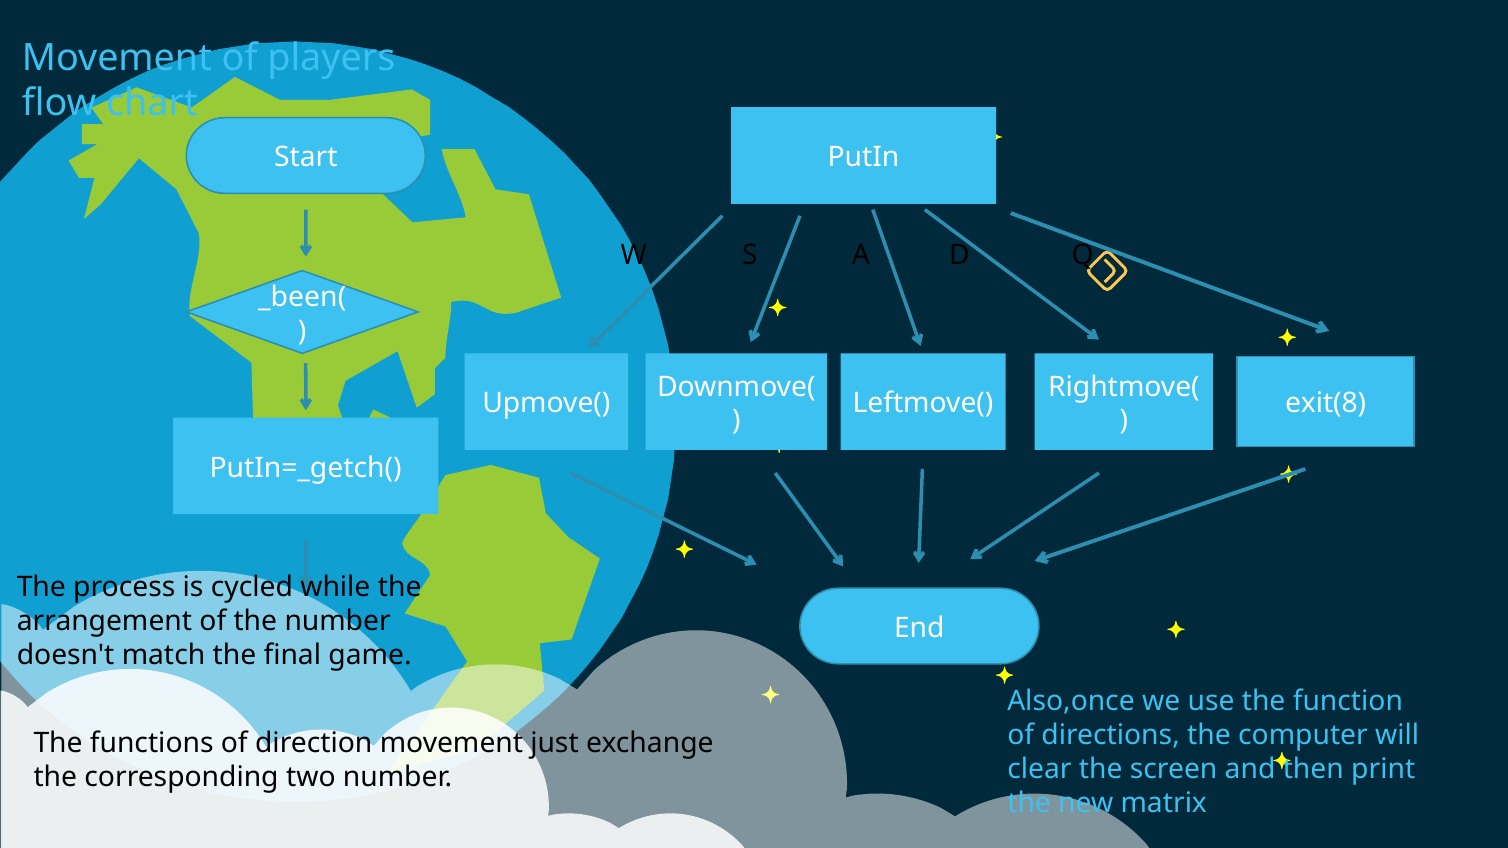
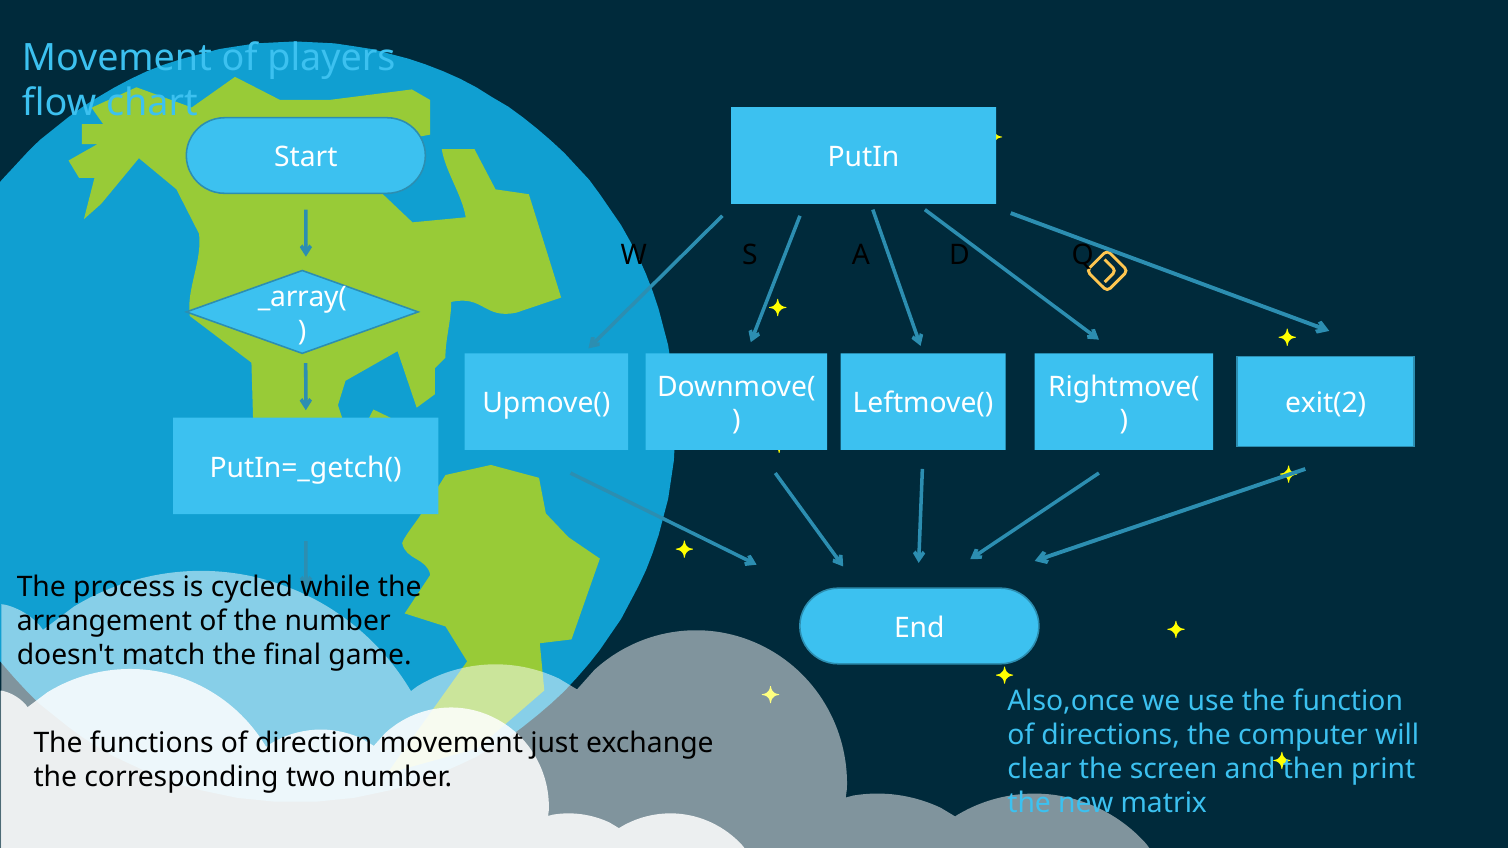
_been(: _been( -> _array(
exit(8: exit(8 -> exit(2
